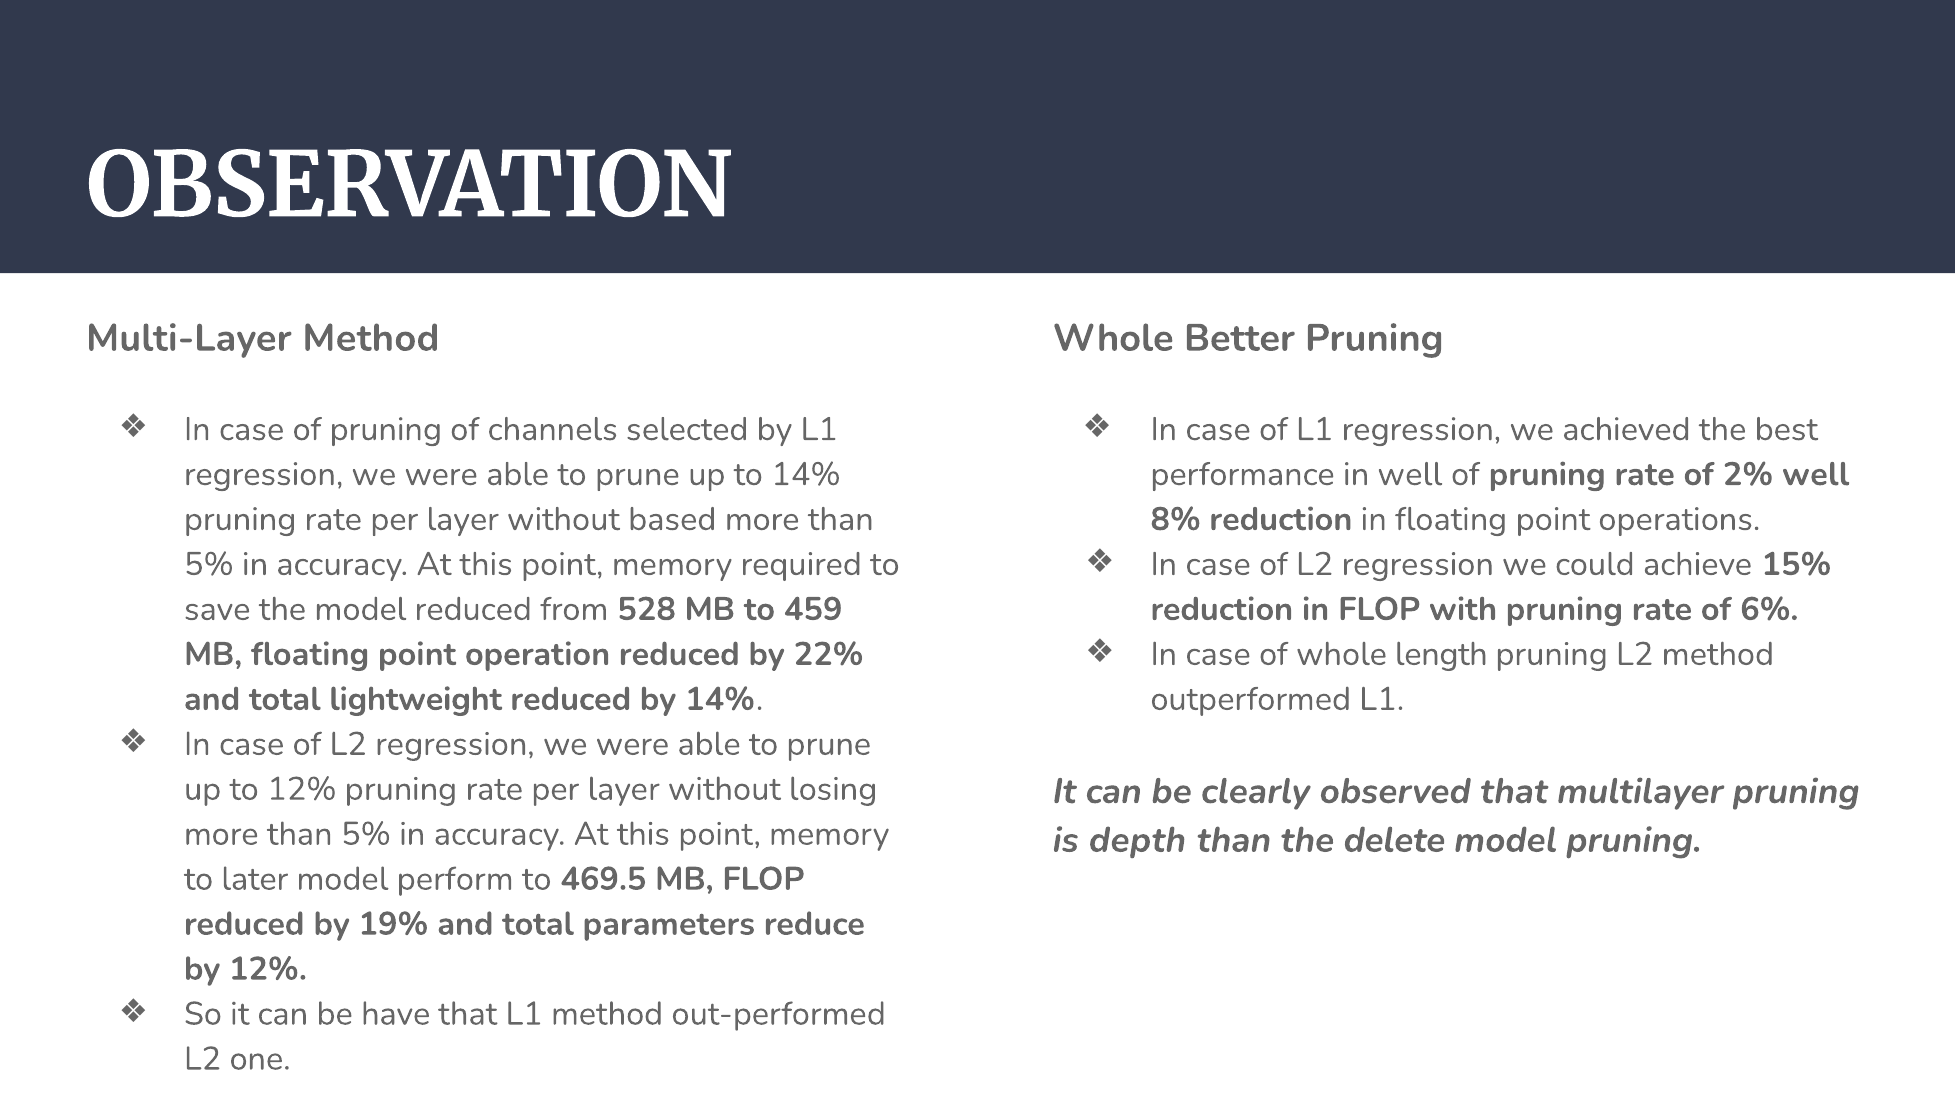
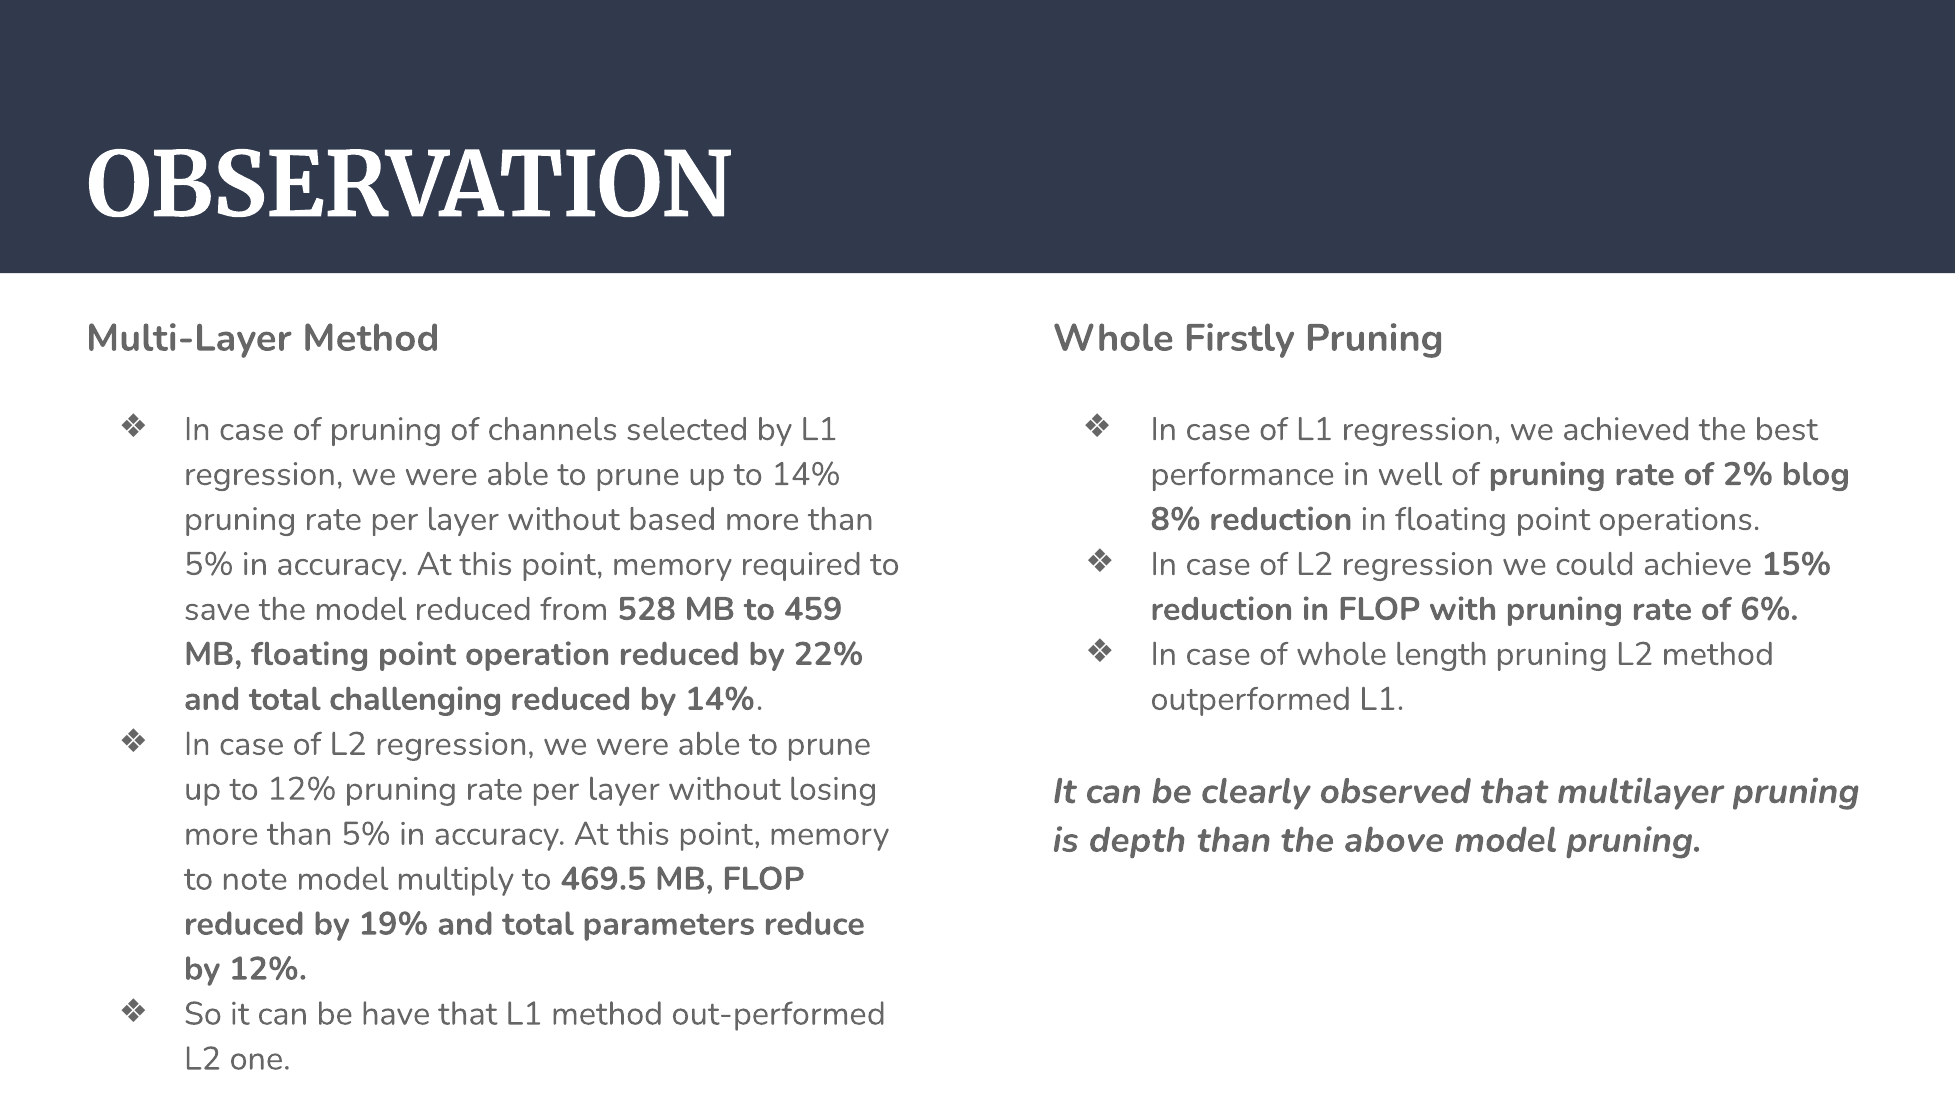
Better: Better -> Firstly
2% well: well -> blog
lightweight: lightweight -> challenging
delete: delete -> above
later: later -> note
perform: perform -> multiply
